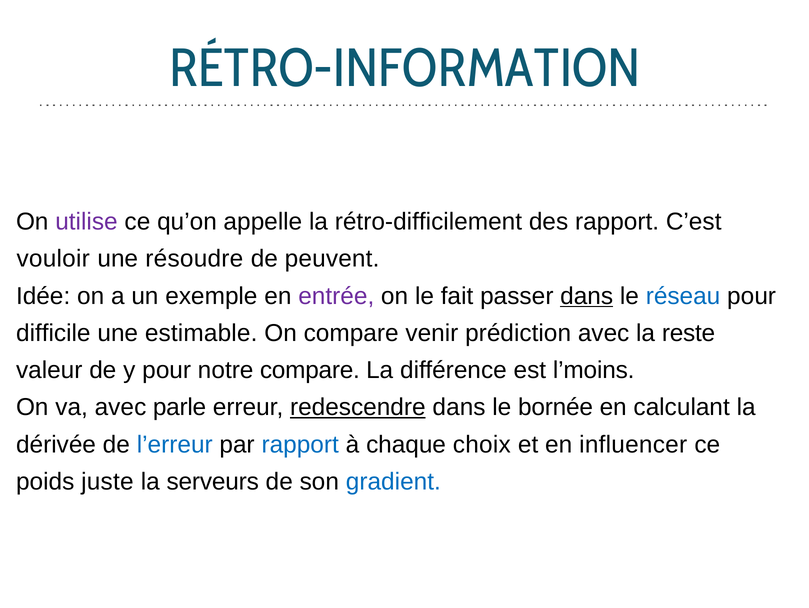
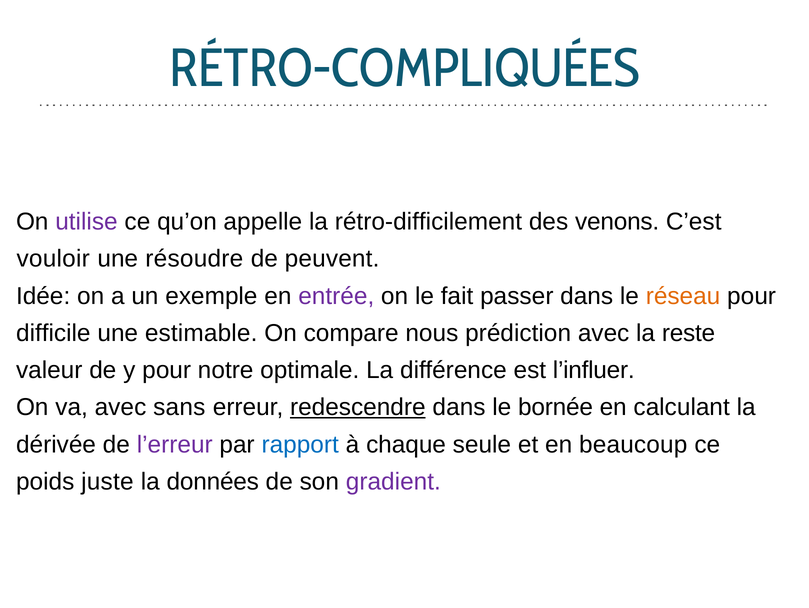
RÉTRO-INFORMATION: RÉTRO-INFORMATION -> RÉTRO-COMPLIQUÉES
des rapport: rapport -> venons
dans at (587, 296) underline: present -> none
réseau colour: blue -> orange
venir: venir -> nous
notre compare: compare -> optimale
l’moins: l’moins -> l’influer
parle: parle -> sans
l’erreur colour: blue -> purple
choix: choix -> seule
influencer: influencer -> beaucoup
serveurs: serveurs -> données
gradient colour: blue -> purple
